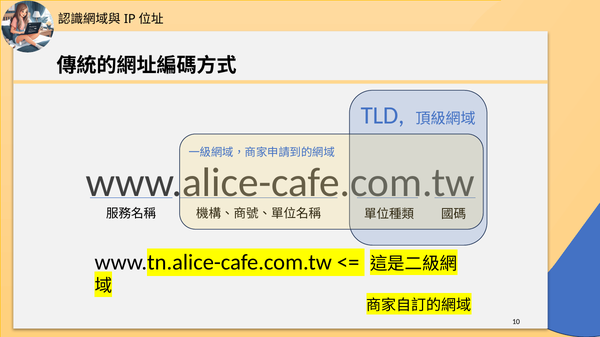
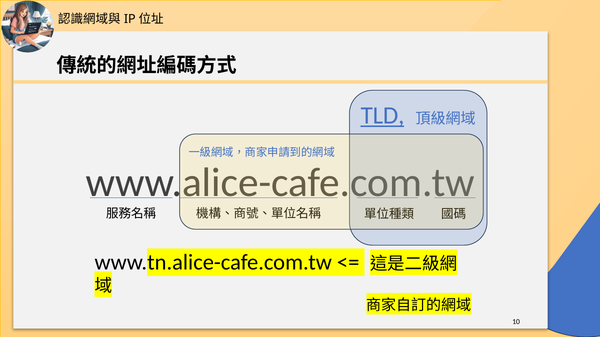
TLD underline: none -> present
